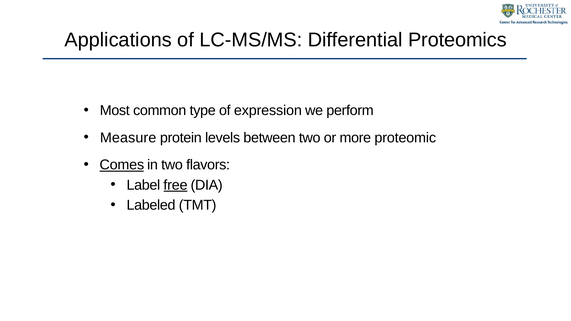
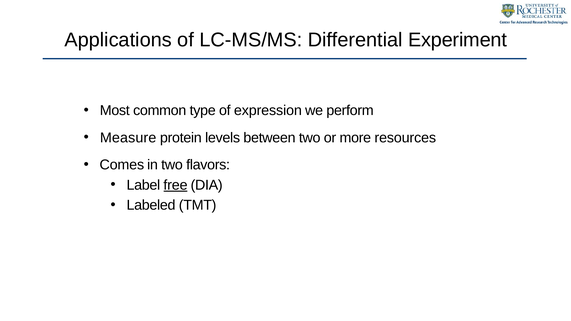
Proteomics: Proteomics -> Experiment
proteomic: proteomic -> resources
Comes underline: present -> none
